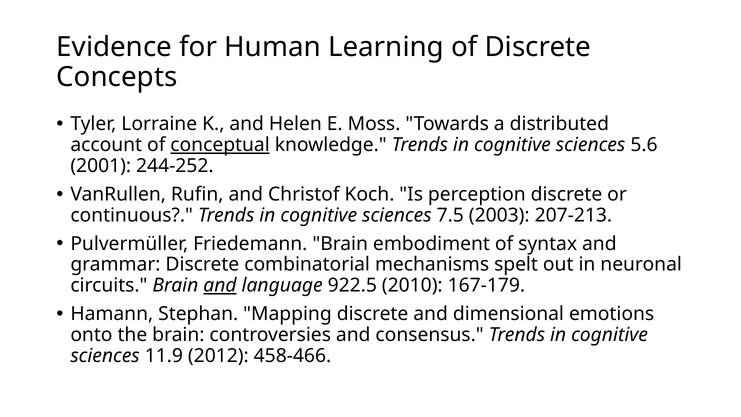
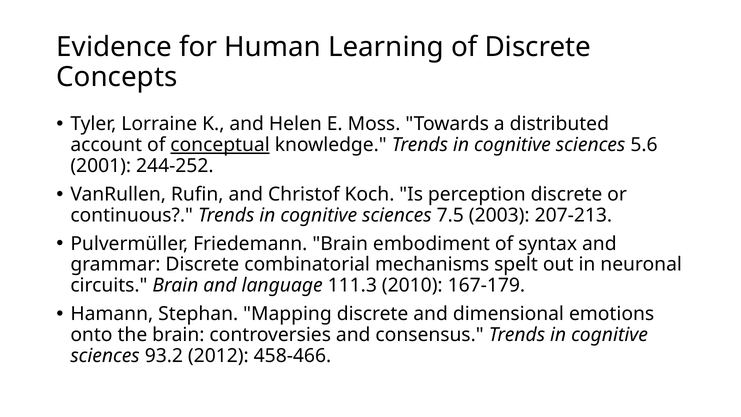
and at (220, 285) underline: present -> none
922.5: 922.5 -> 111.3
11.9: 11.9 -> 93.2
